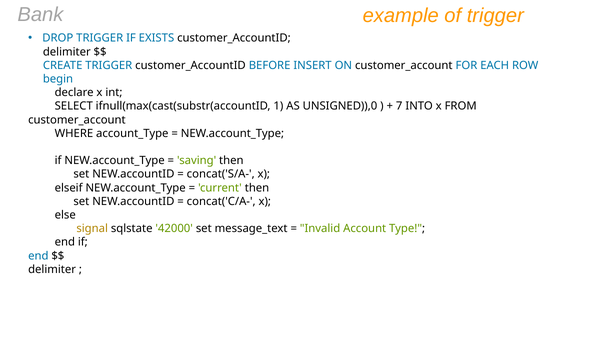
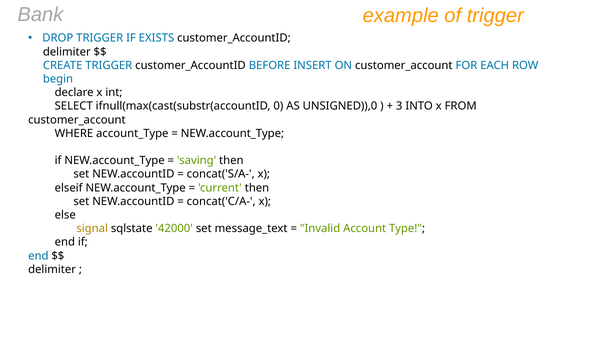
1: 1 -> 0
7: 7 -> 3
